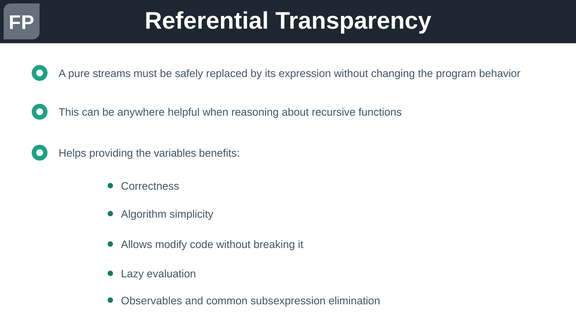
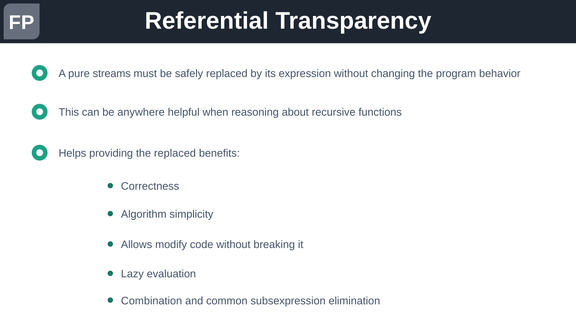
the variables: variables -> replaced
Observables: Observables -> Combination
